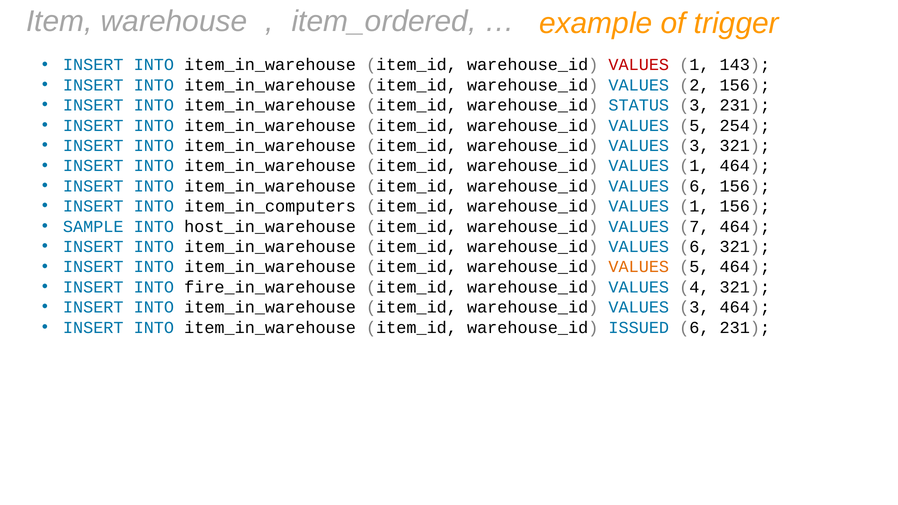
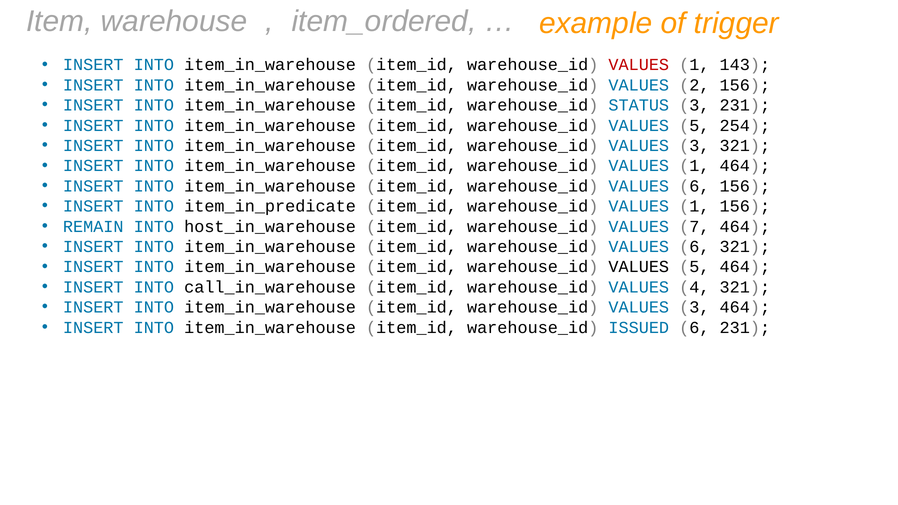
item_in_computers: item_in_computers -> item_in_predicate
SAMPLE: SAMPLE -> REMAIN
VALUES at (639, 267) colour: orange -> black
fire_in_warehouse: fire_in_warehouse -> call_in_warehouse
